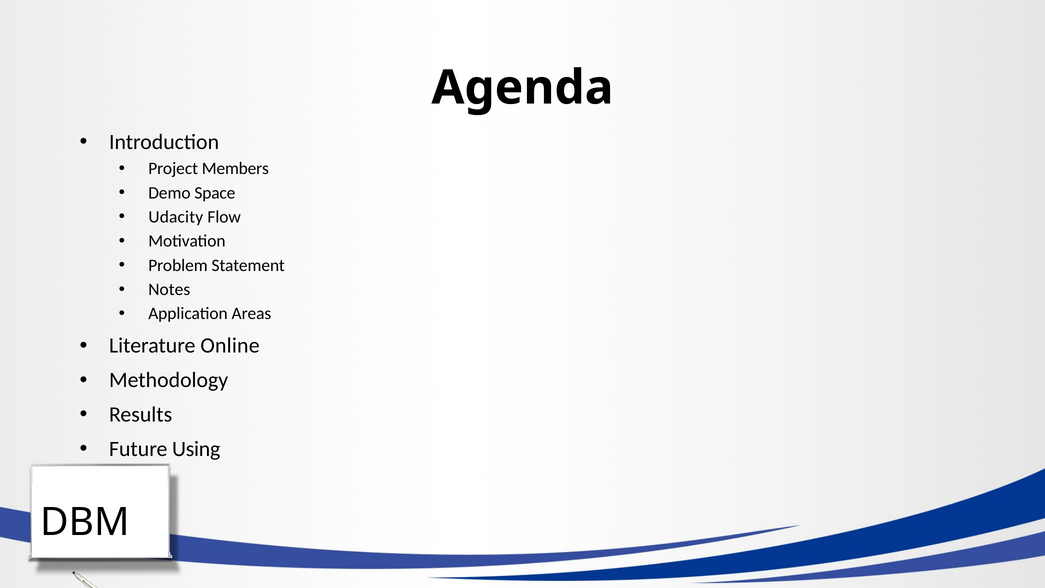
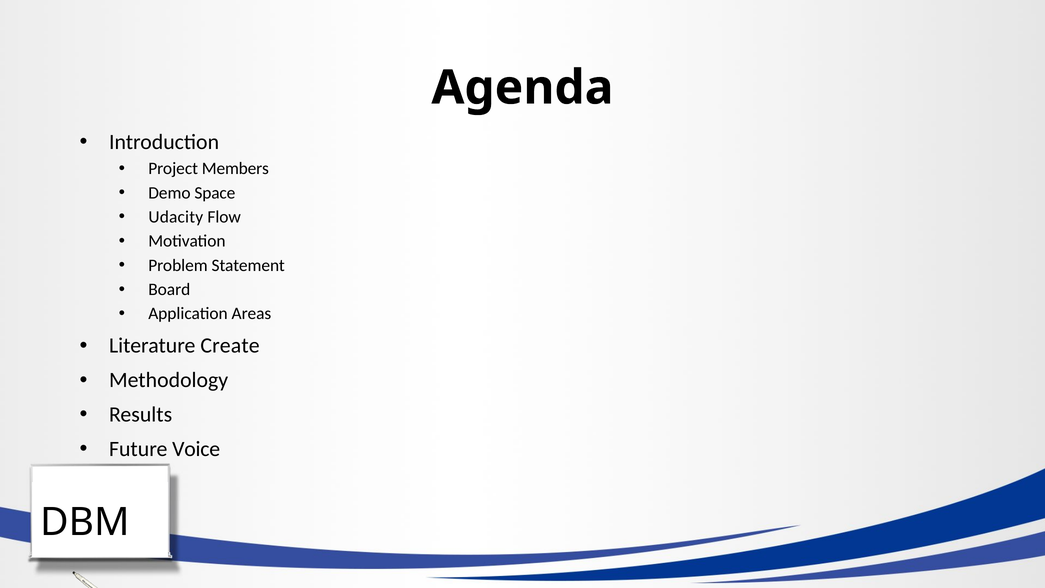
Notes: Notes -> Board
Online: Online -> Create
Using: Using -> Voice
